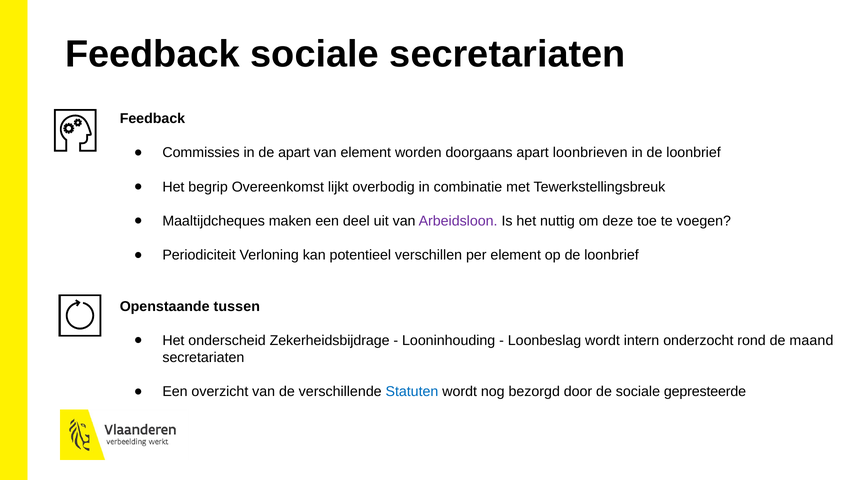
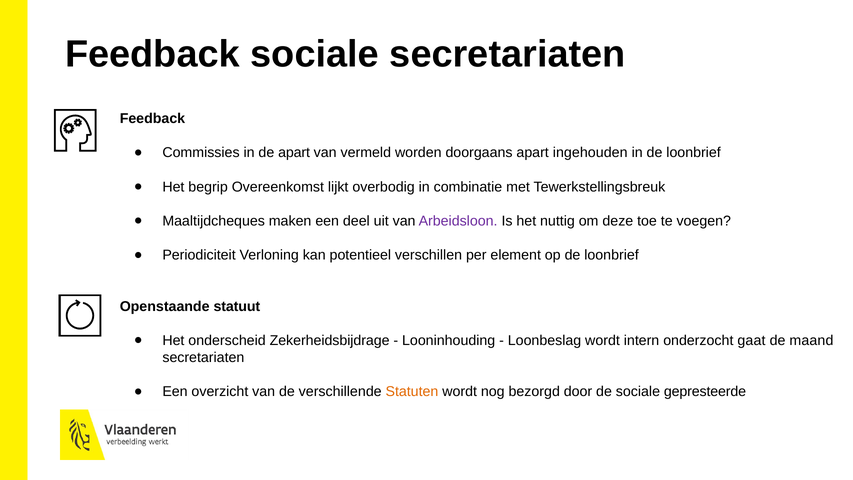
van element: element -> vermeld
loonbrieven: loonbrieven -> ingehouden
tussen: tussen -> statuut
rond: rond -> gaat
Statuten colour: blue -> orange
